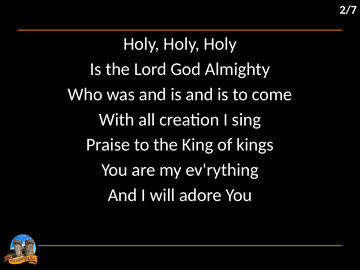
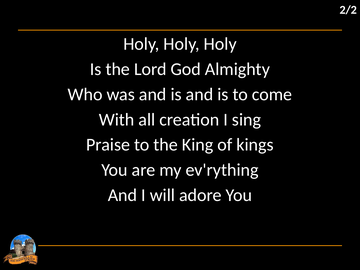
2/7: 2/7 -> 2/2
